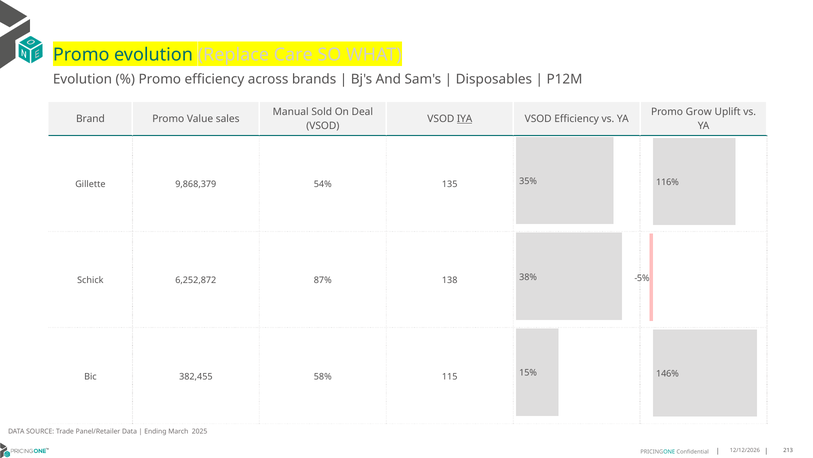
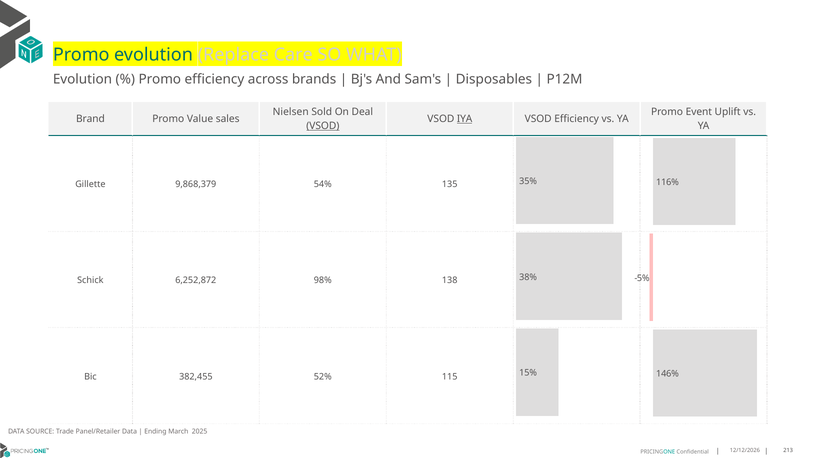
Manual: Manual -> Nielsen
Grow: Grow -> Event
VSOD at (323, 126) underline: none -> present
87%: 87% -> 98%
58%: 58% -> 52%
